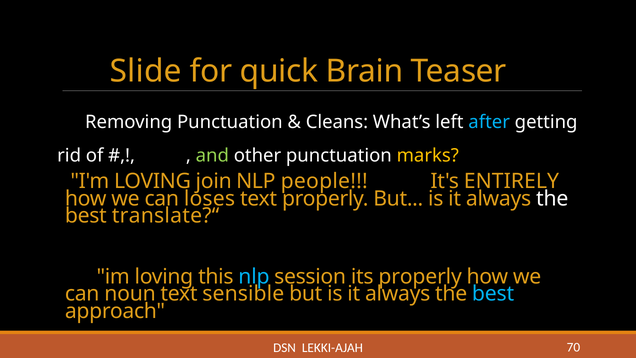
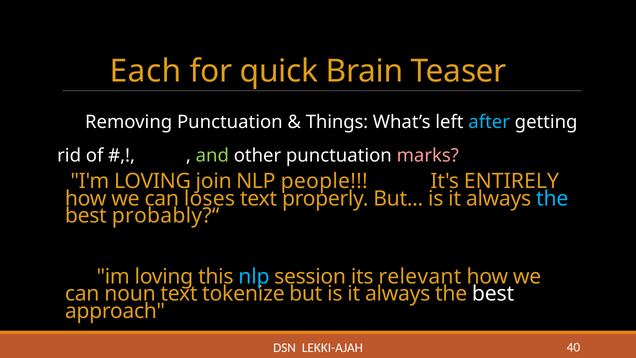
Slide: Slide -> Each
Cleans: Cleans -> Things
marks colour: yellow -> pink
the at (552, 198) colour: white -> light blue
translate?“: translate?“ -> probably?“
its properly: properly -> relevant
sensible: sensible -> tokenize
best at (493, 294) colour: light blue -> white
70: 70 -> 40
